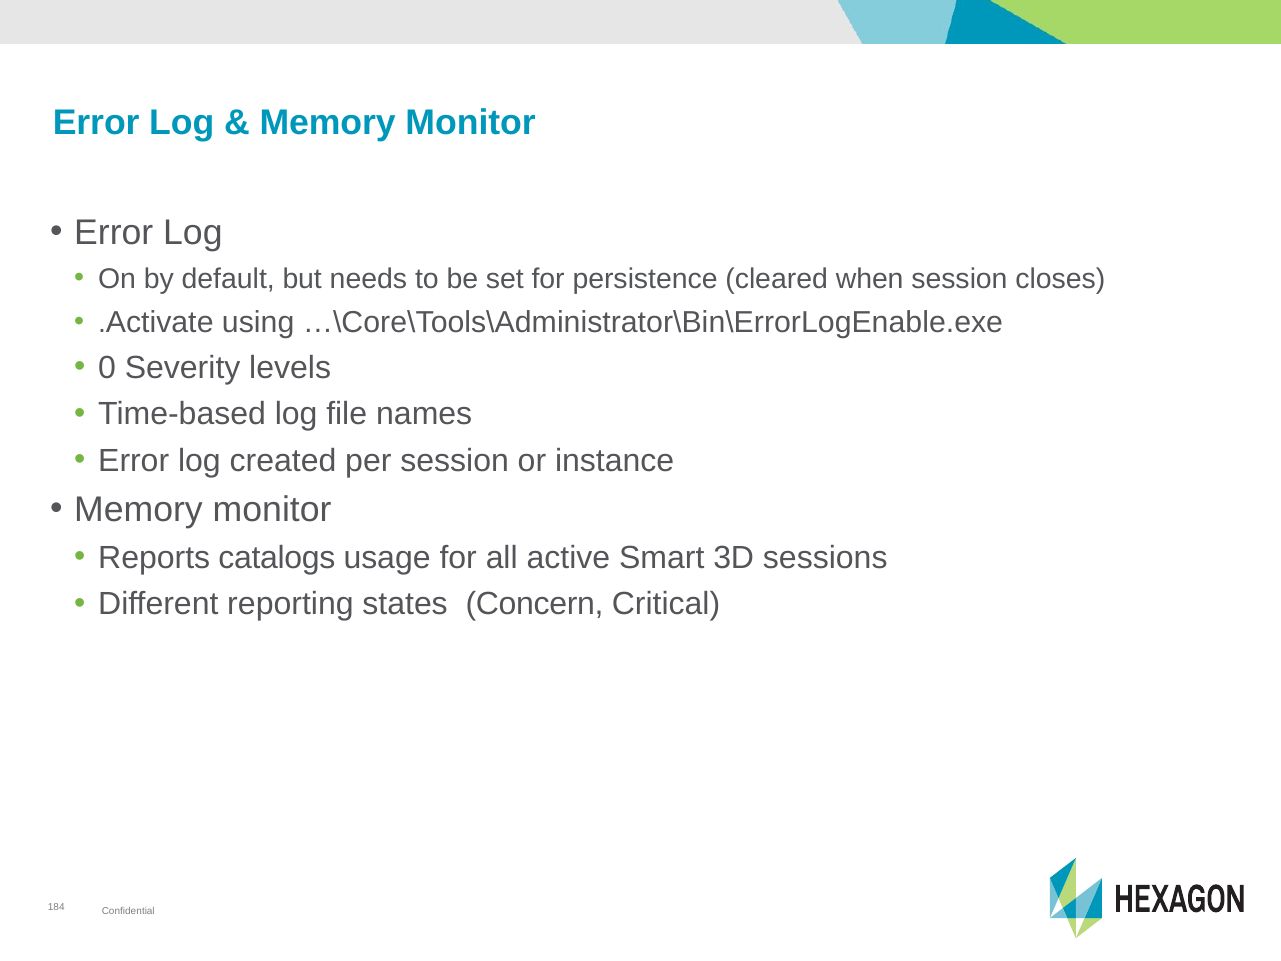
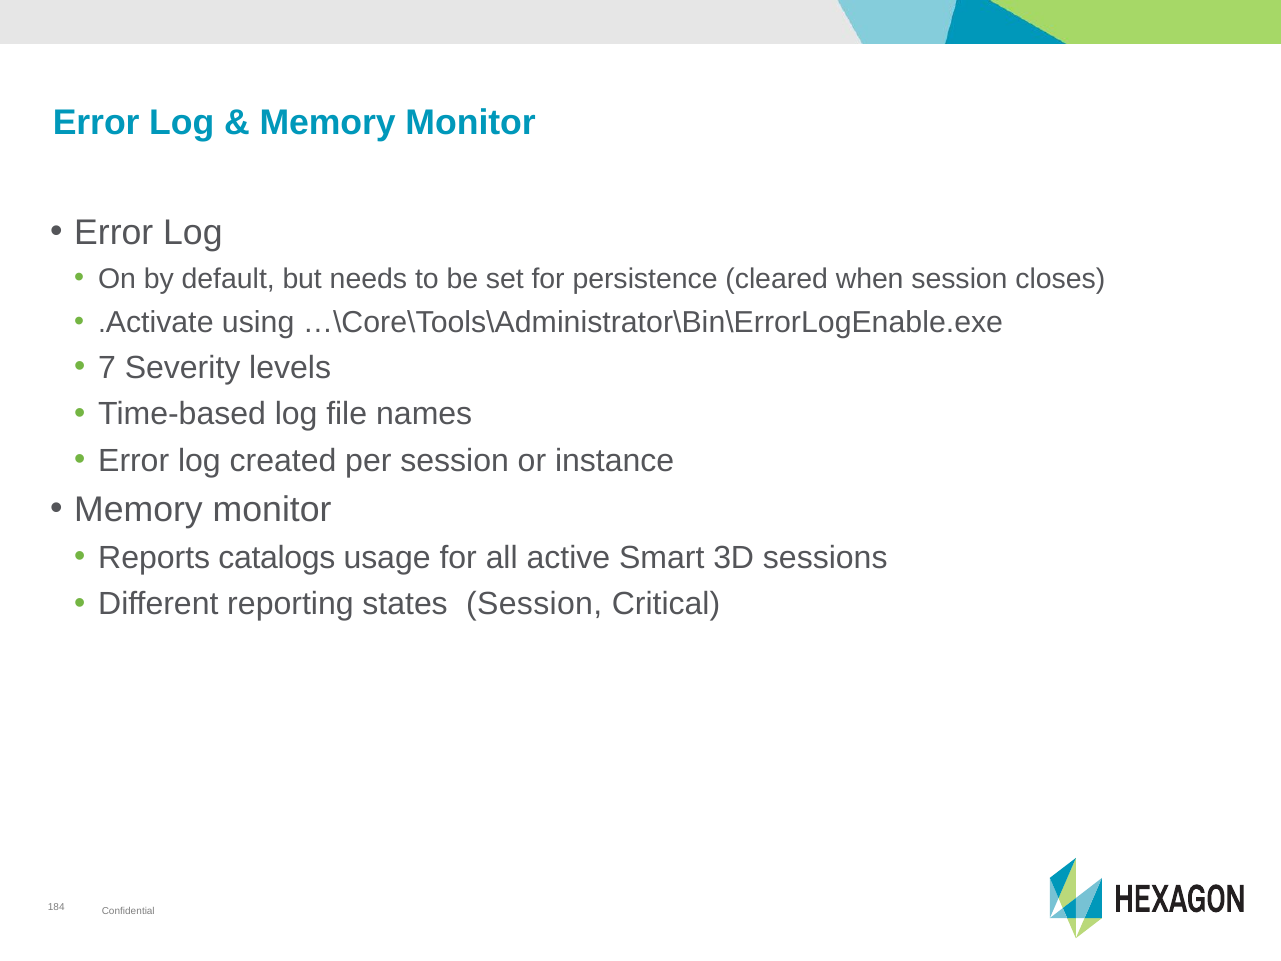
0: 0 -> 7
states Concern: Concern -> Session
